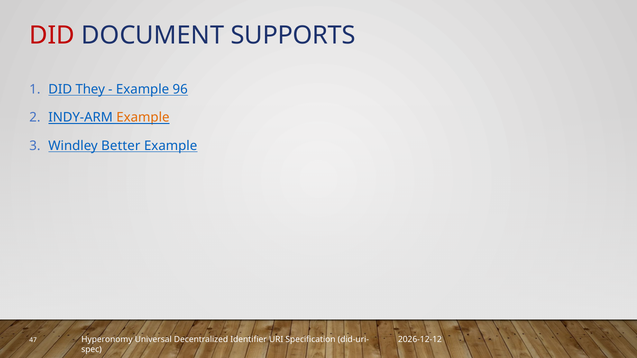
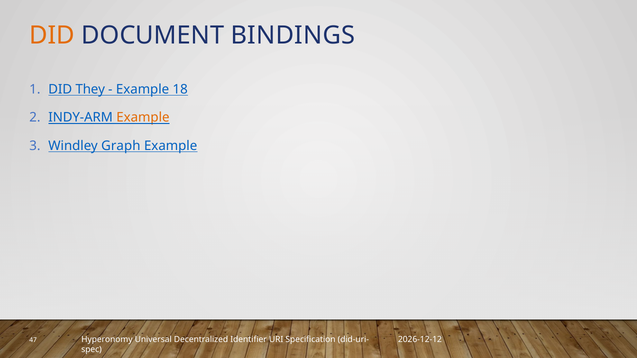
DID at (52, 35) colour: red -> orange
SUPPORTS: SUPPORTS -> BINDINGS
96: 96 -> 18
Better: Better -> Graph
